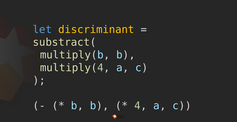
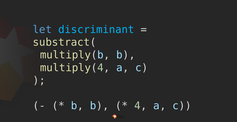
discriminant colour: yellow -> light blue
